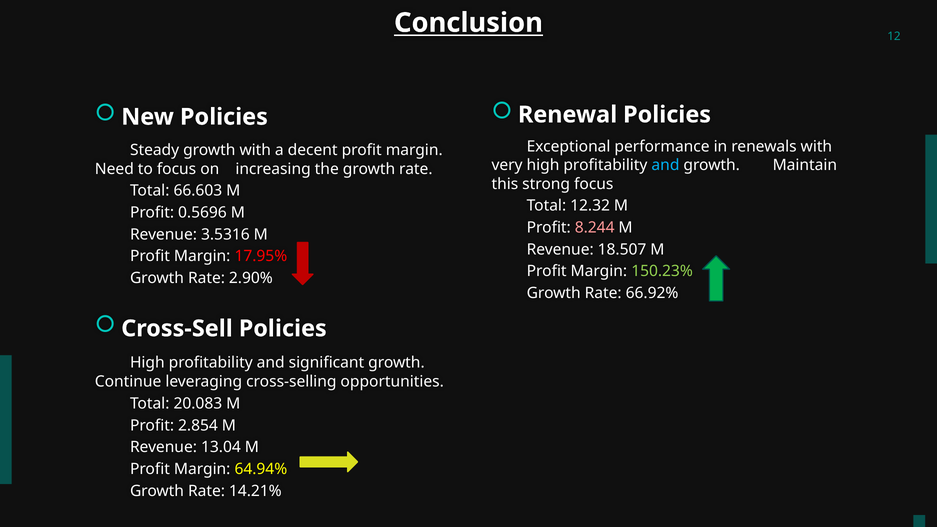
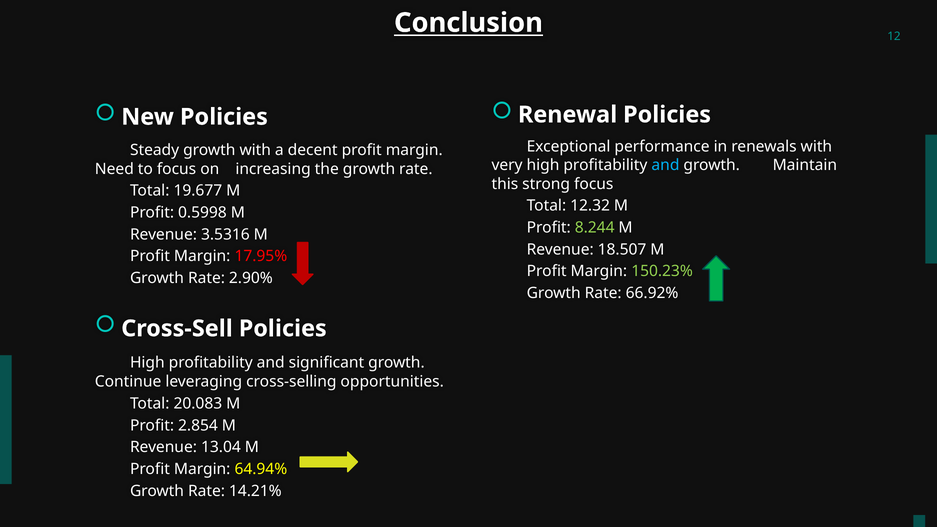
66.603: 66.603 -> 19.677
0.5696: 0.5696 -> 0.5998
8.244 colour: pink -> light green
